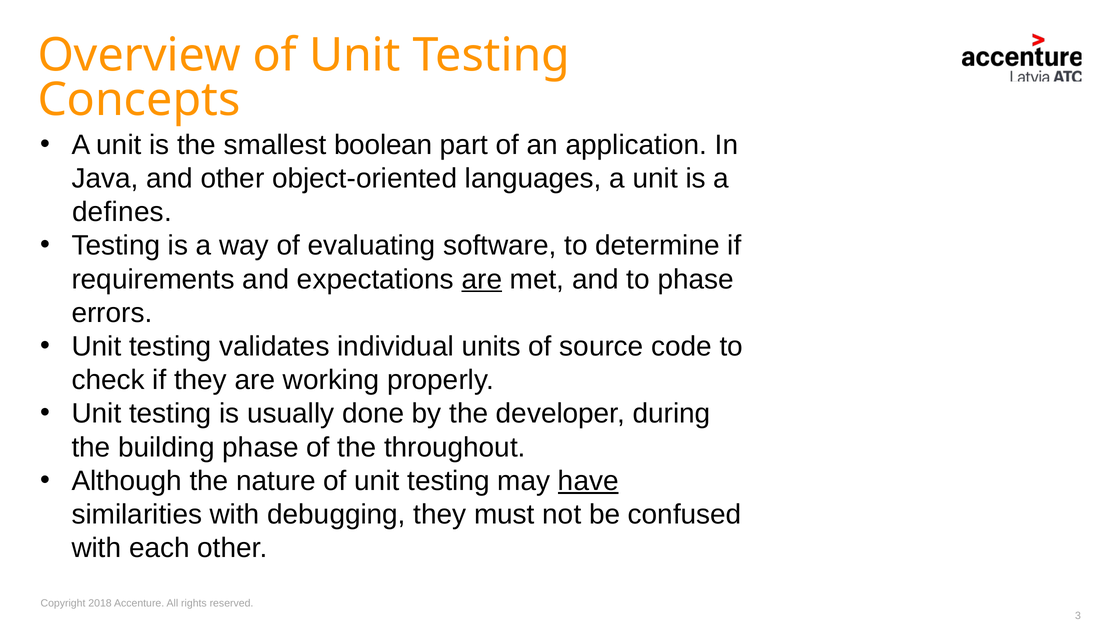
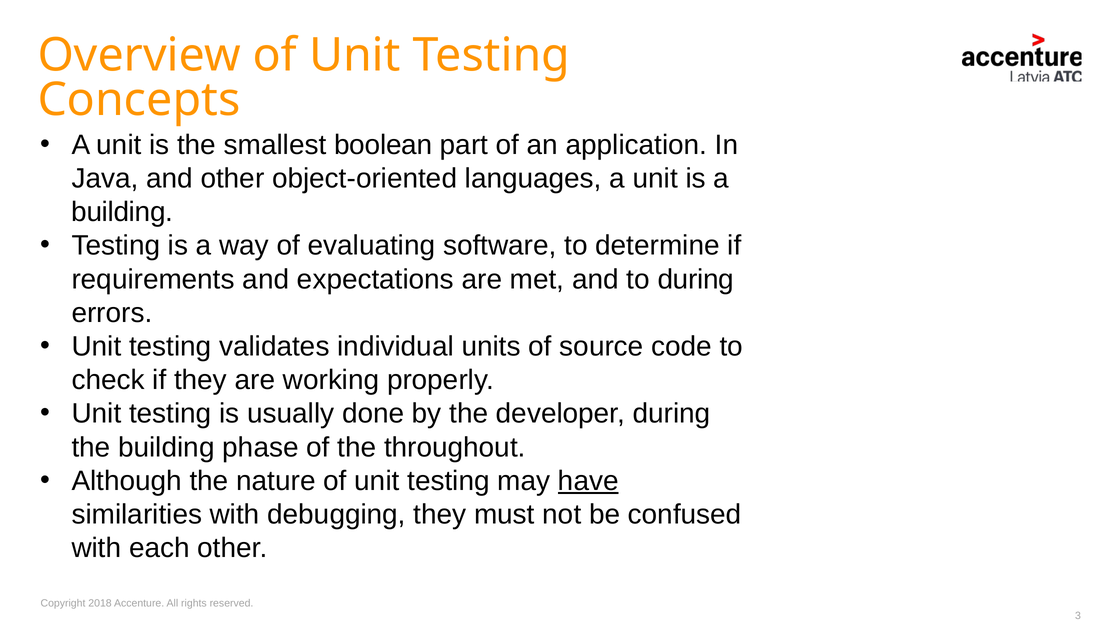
defines at (122, 212): defines -> building
are at (482, 279) underline: present -> none
to phase: phase -> during
